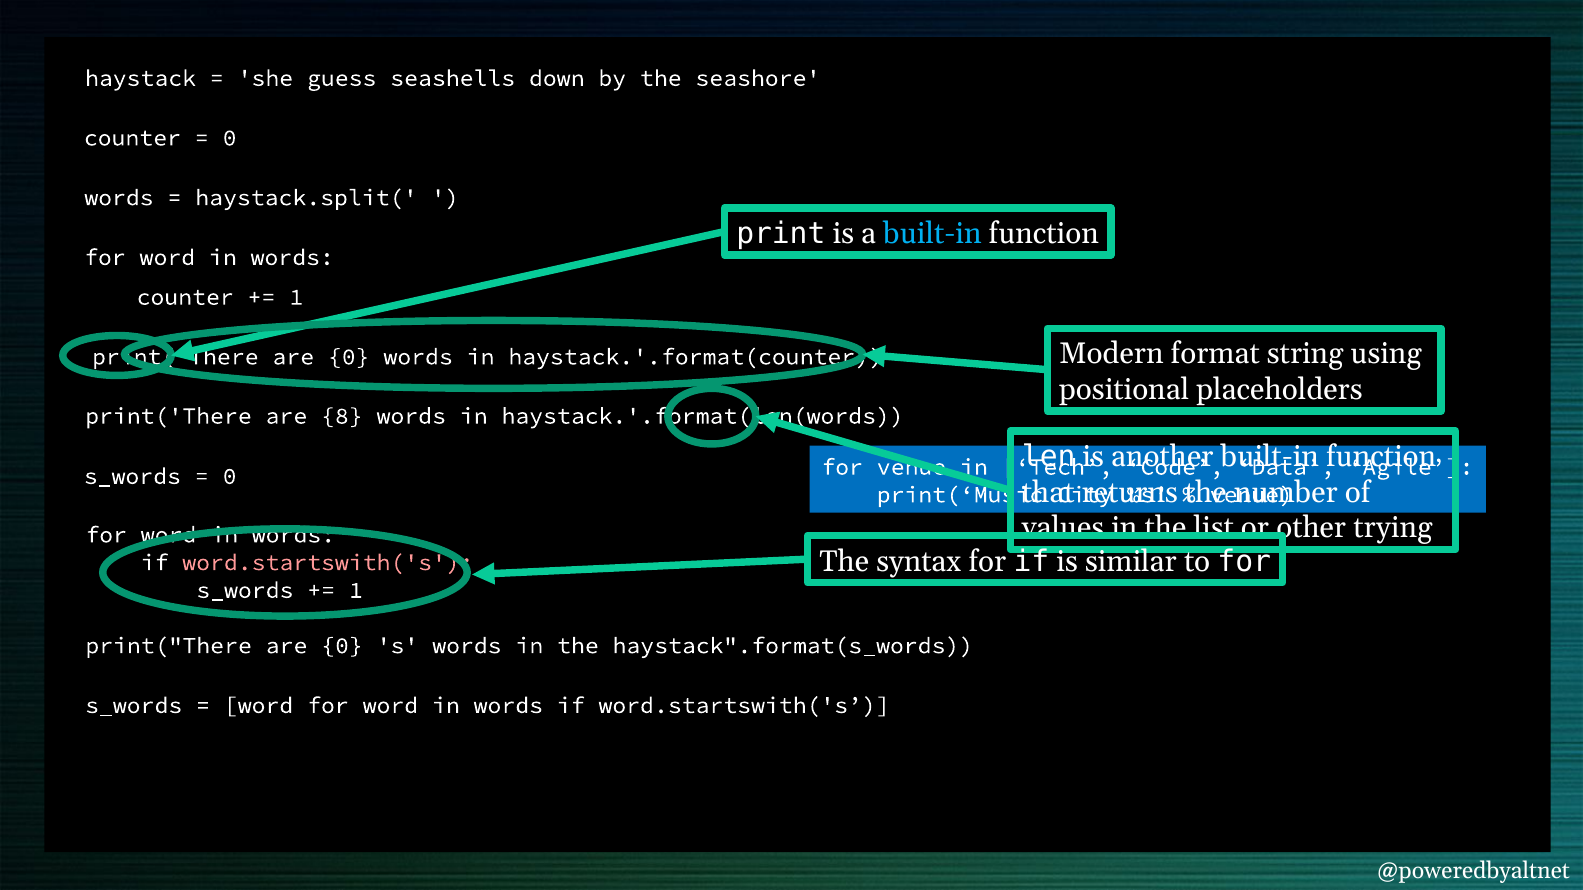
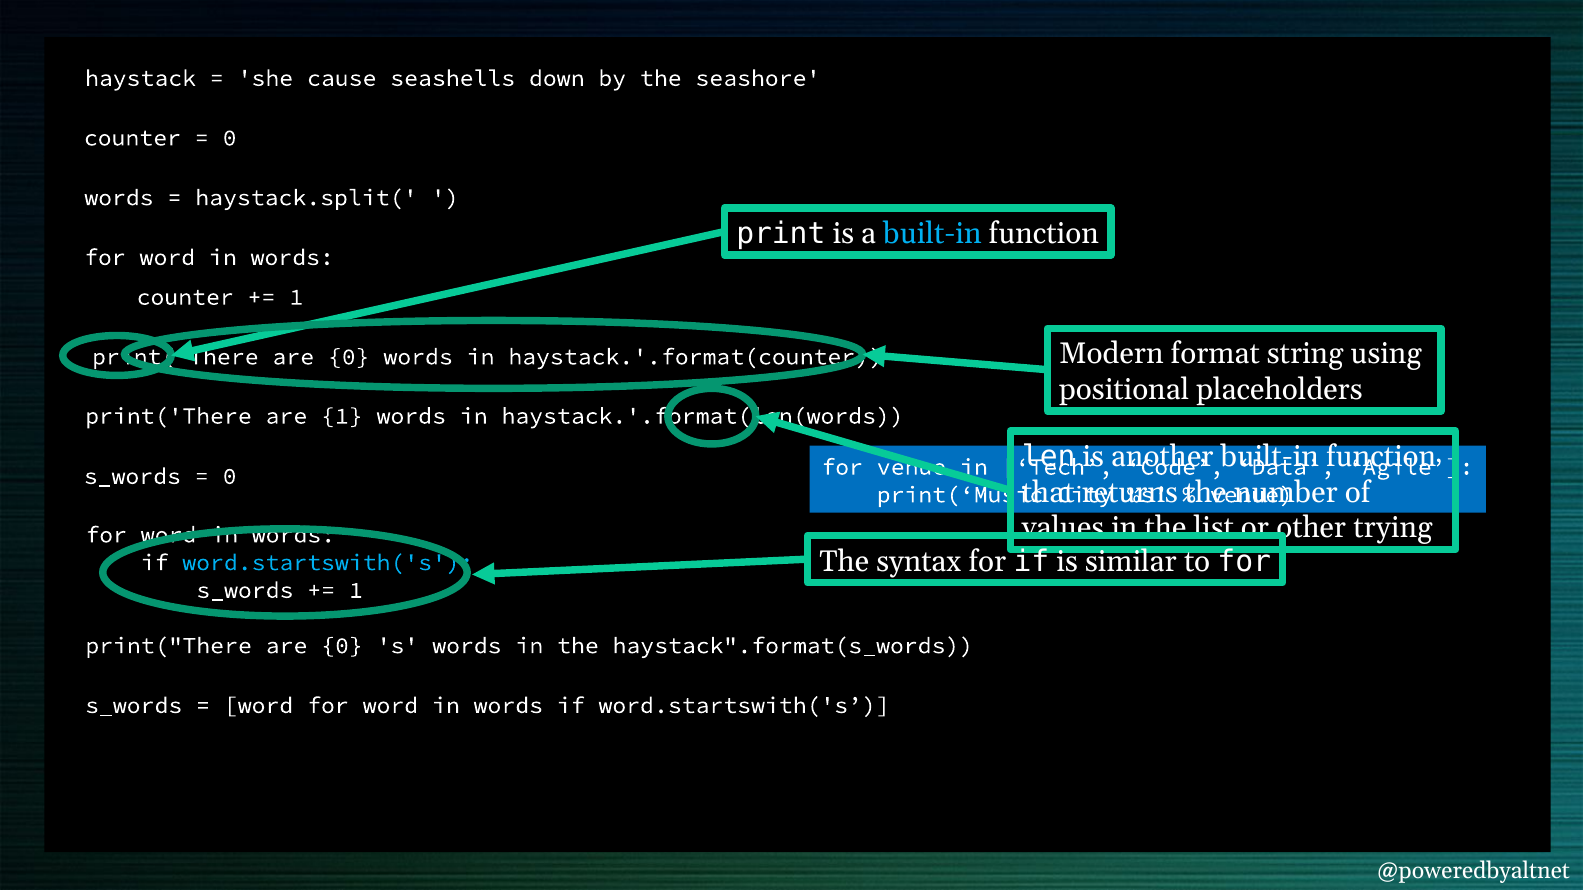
guess: guess -> cause
are 8: 8 -> 1
word.startswith('s at (328, 563) colour: pink -> light blue
